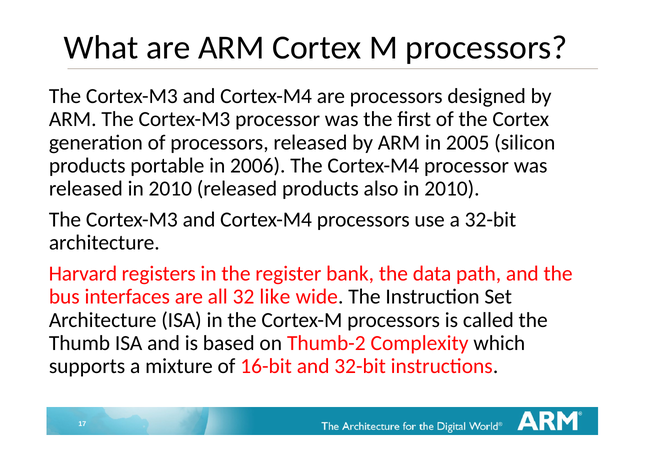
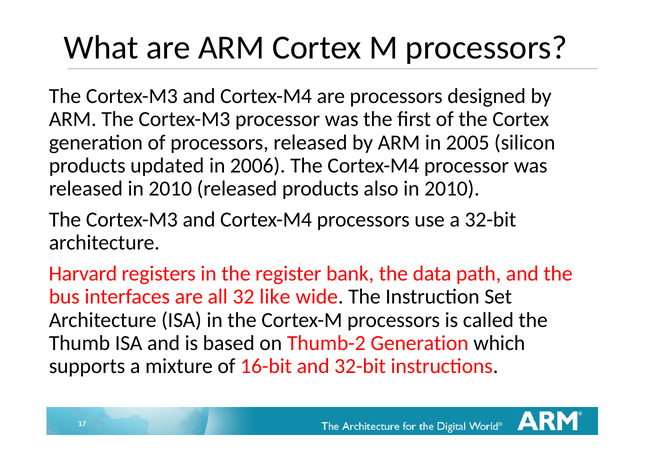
portable: portable -> updated
Thumb-2 Complexity: Complexity -> Generation
